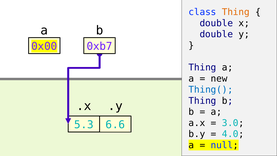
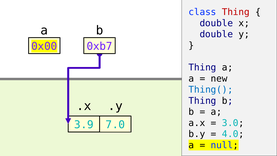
Thing at (236, 12) colour: orange -> red
5.3: 5.3 -> 3.9
6.6: 6.6 -> 7.0
